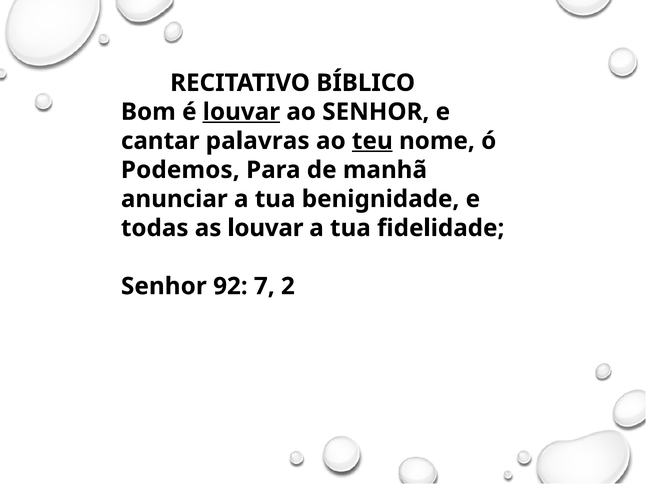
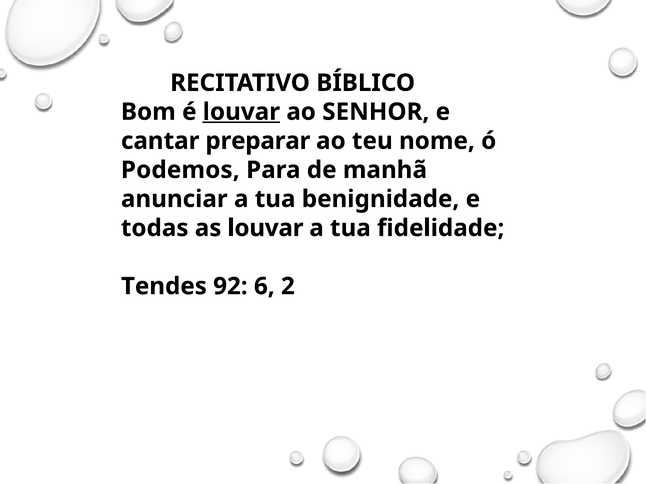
palavras: palavras -> preparar
teu underline: present -> none
Senhor at (164, 287): Senhor -> Tendes
7: 7 -> 6
